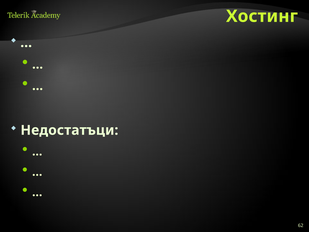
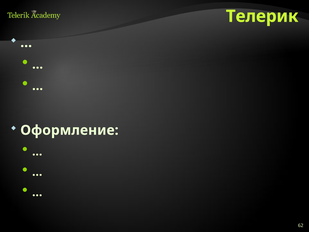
Хостинг: Хостинг -> Телерик
Недостатъци: Недостатъци -> Оформление
